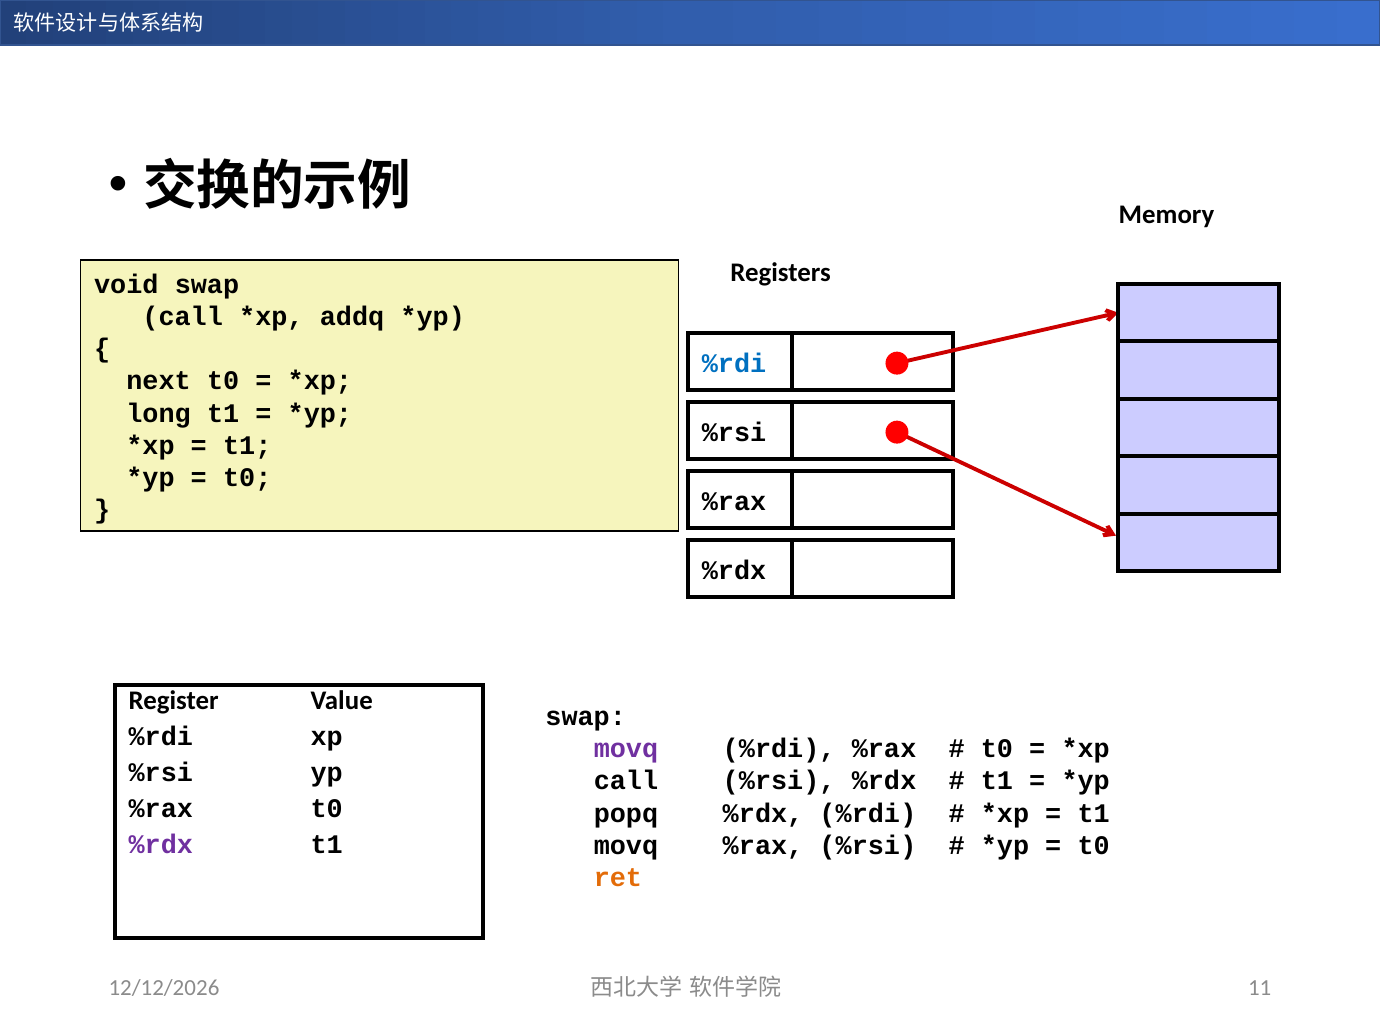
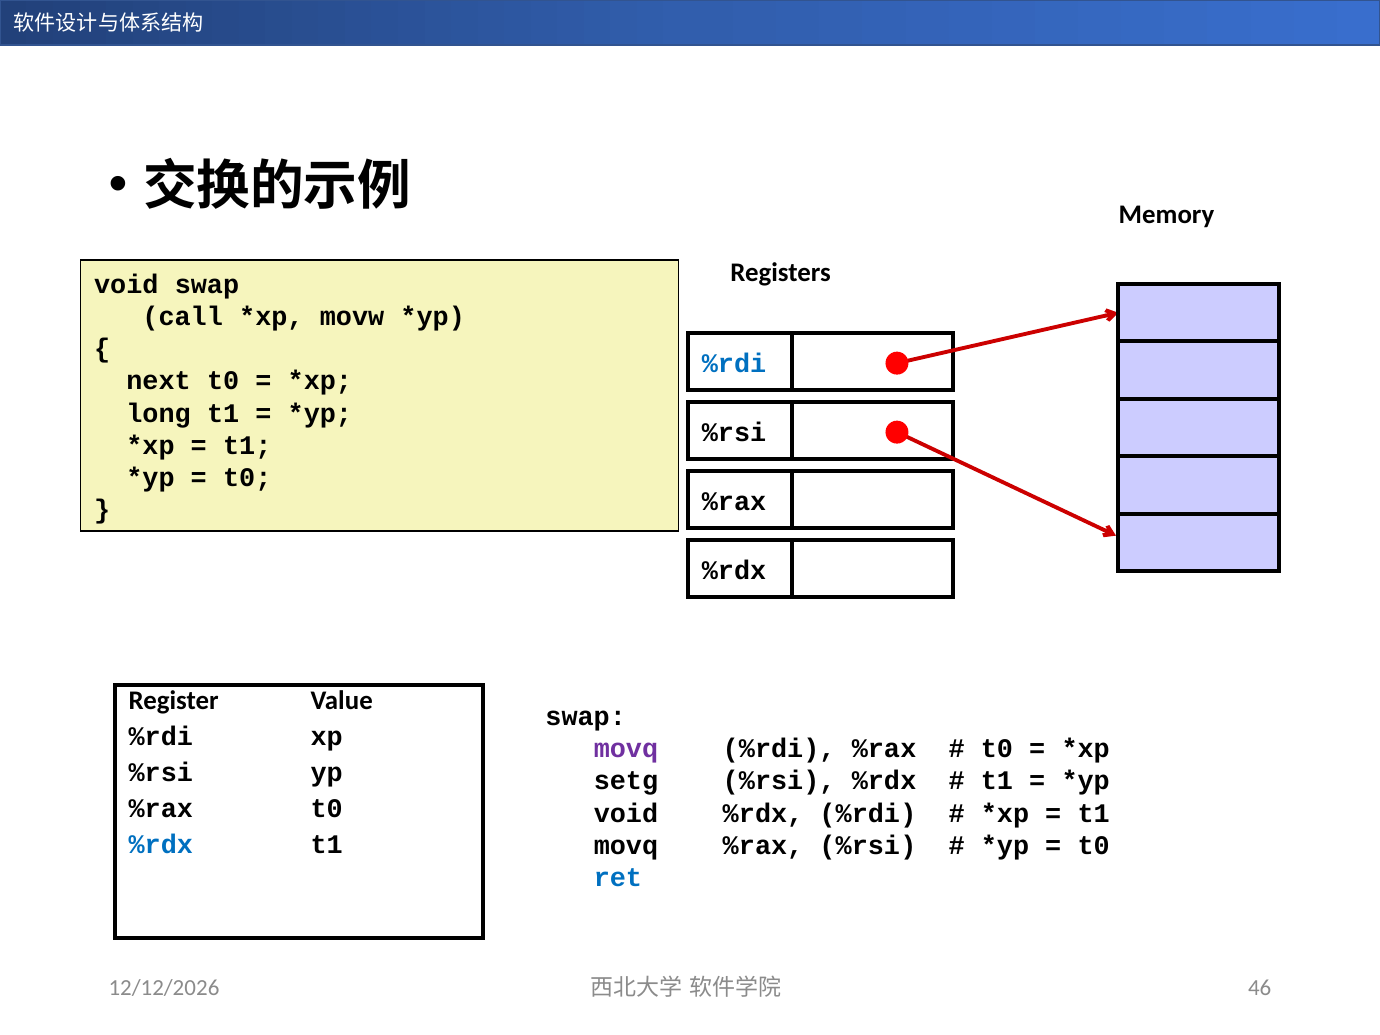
addq: addq -> movw
call at (626, 781): call -> setg
popq at (626, 813): popq -> void
%rdx at (161, 845) colour: purple -> blue
ret colour: orange -> blue
11: 11 -> 46
